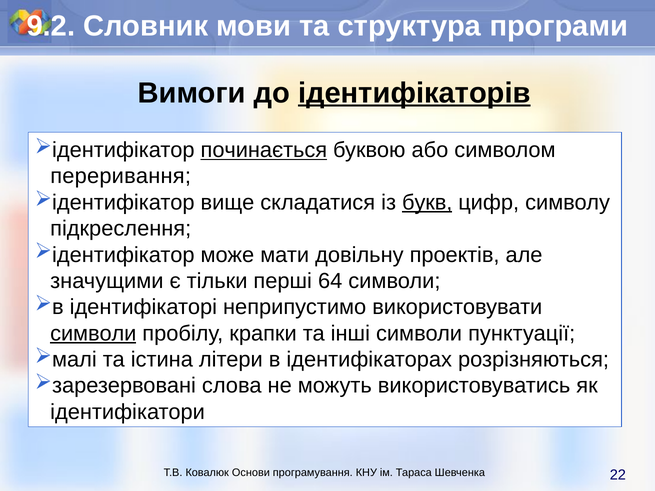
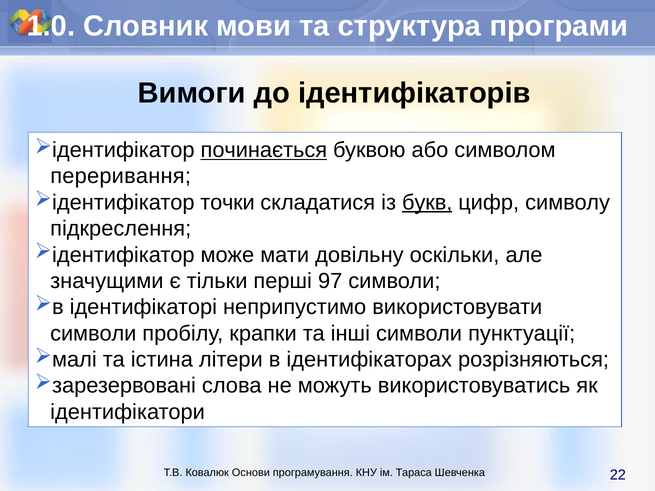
9.2: 9.2 -> 1.0
ідентифікаторів underline: present -> none
вище: вище -> точки
проектів: проектів -> оскільки
64: 64 -> 97
символи at (93, 334) underline: present -> none
